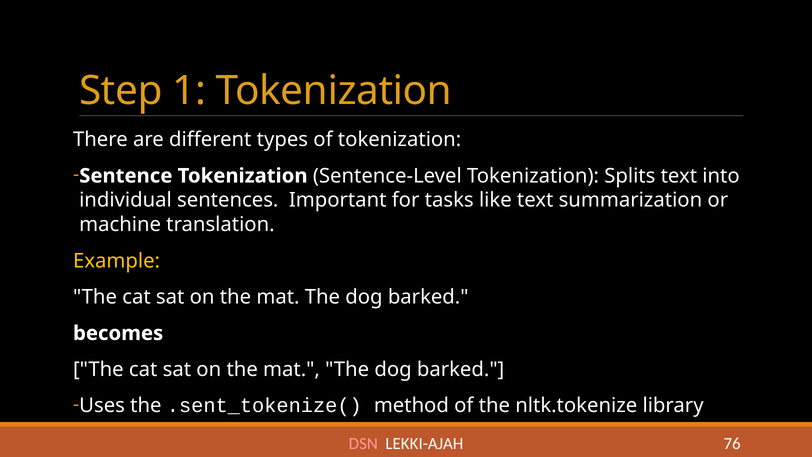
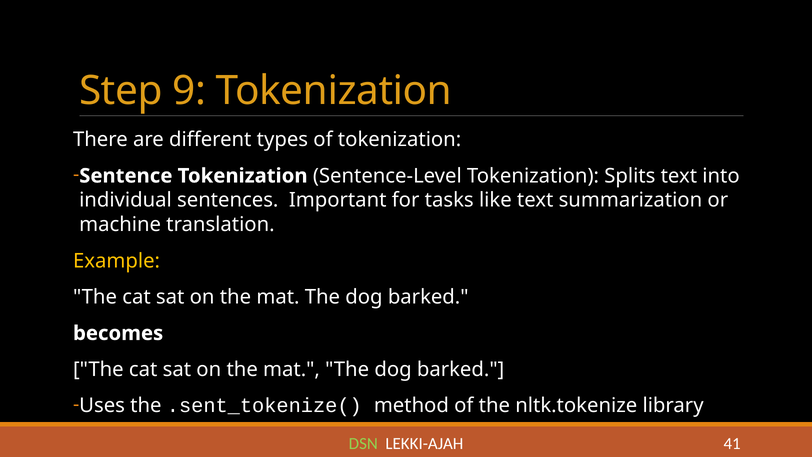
1: 1 -> 9
DSN colour: pink -> light green
76: 76 -> 41
